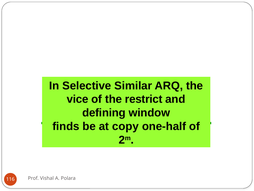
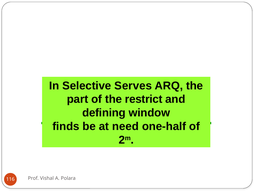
Similar: Similar -> Serves
vice: vice -> part
copy: copy -> need
